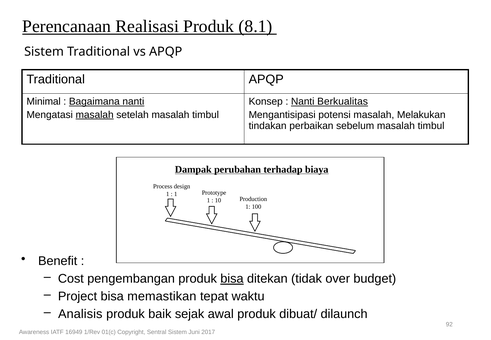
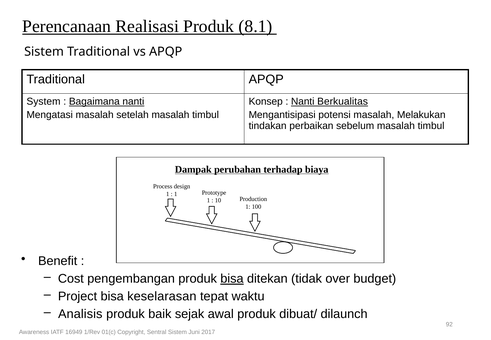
Minimal: Minimal -> System
masalah at (95, 115) underline: present -> none
memastikan: memastikan -> keselarasan
